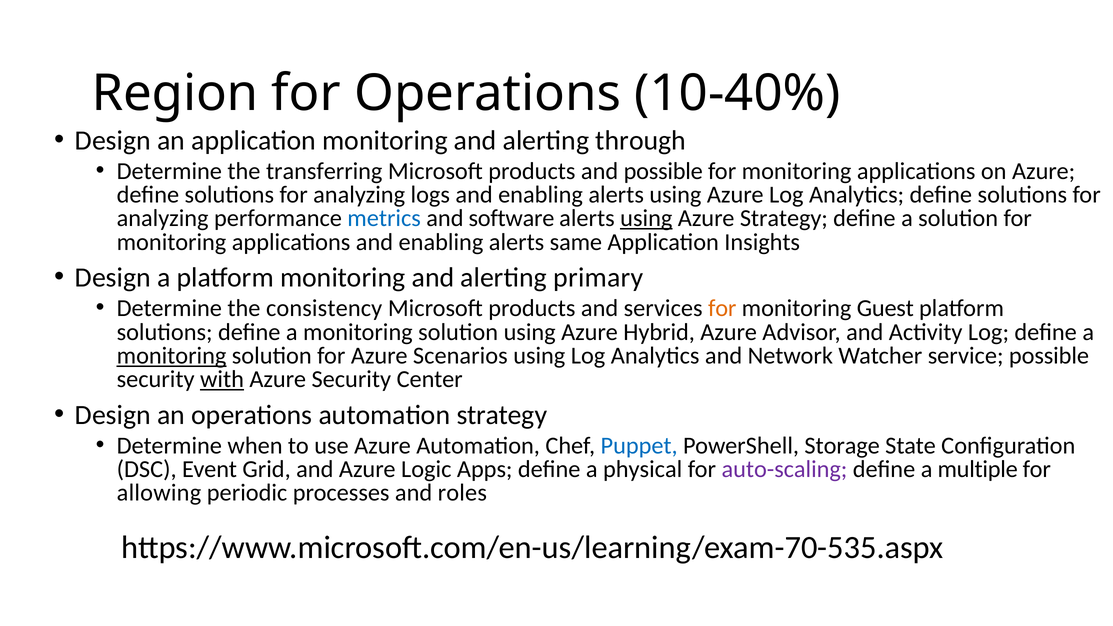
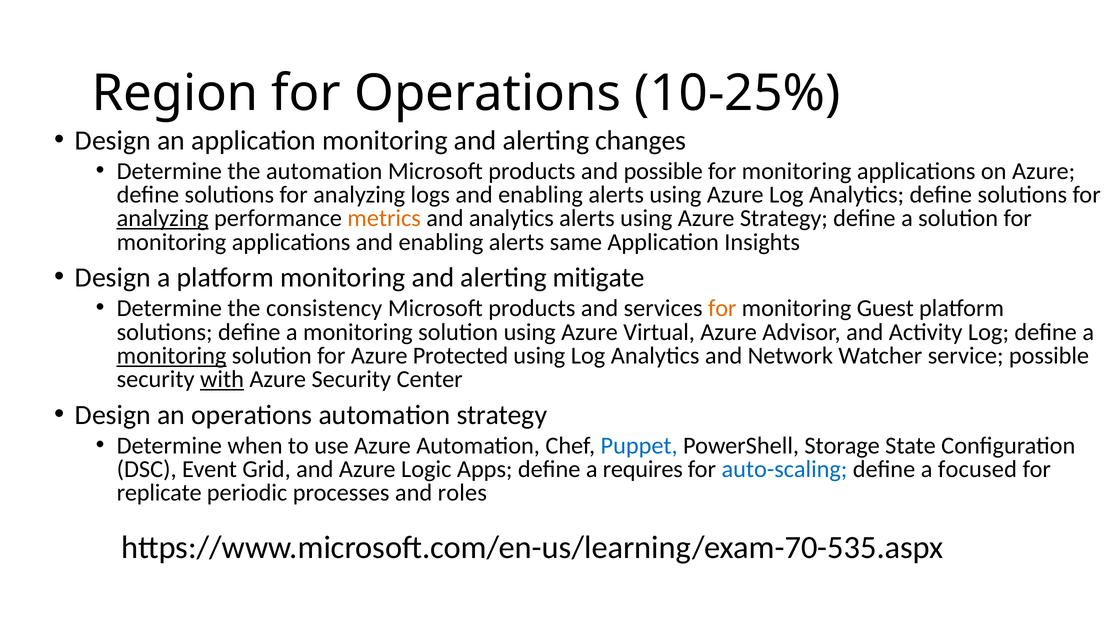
10-40%: 10-40% -> 10-25%
through: through -> changes
the transferring: transferring -> automation
analyzing at (163, 218) underline: none -> present
metrics colour: blue -> orange
and software: software -> analytics
using at (646, 218) underline: present -> none
primary: primary -> mitigate
Hybrid: Hybrid -> Virtual
Scenarios: Scenarios -> Protected
physical: physical -> requires
auto-scaling colour: purple -> blue
multiple: multiple -> focused
allowing: allowing -> replicate
